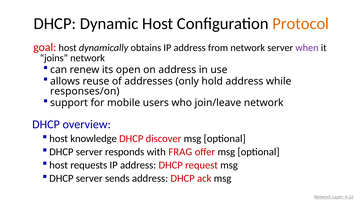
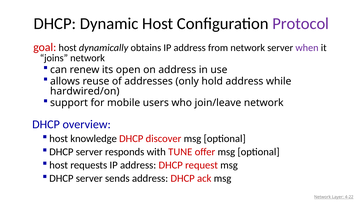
Protocol colour: orange -> purple
responses/on: responses/on -> hardwired/on
FRAG: FRAG -> TUNE
